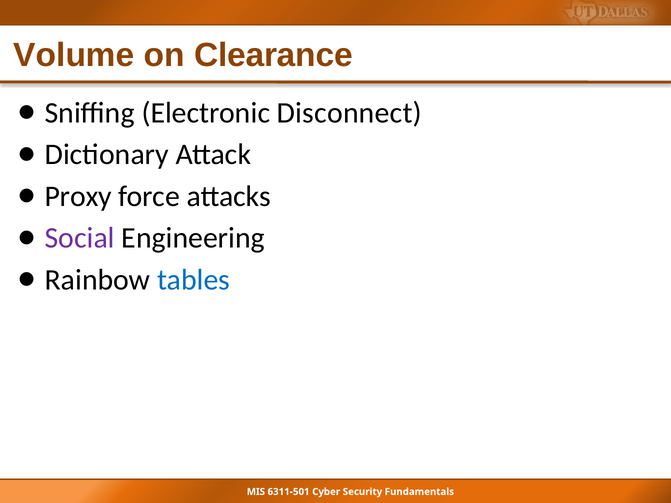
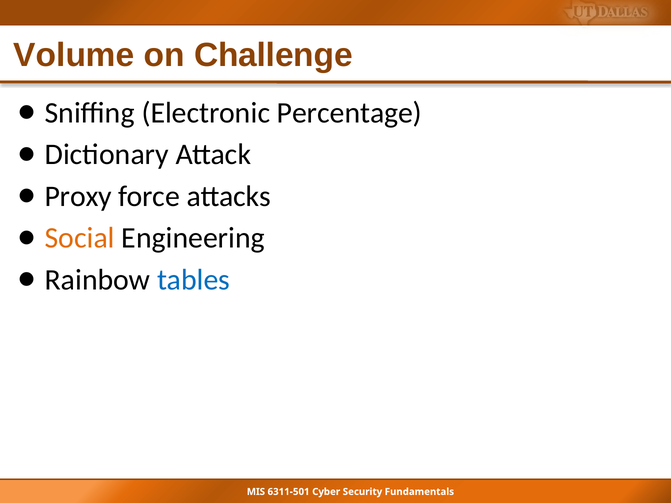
Clearance: Clearance -> Challenge
Disconnect: Disconnect -> Percentage
Social colour: purple -> orange
